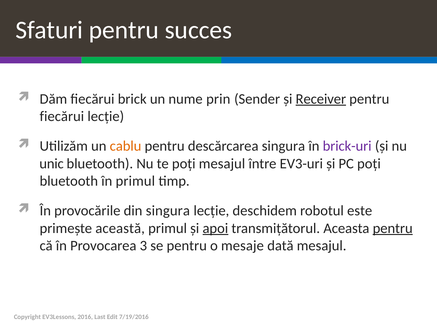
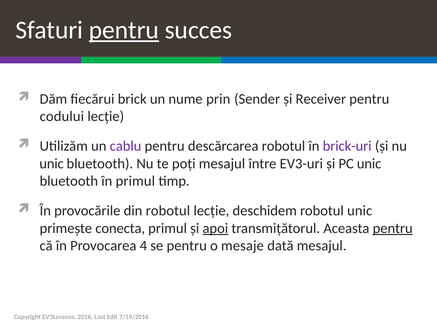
pentru at (124, 30) underline: none -> present
Receiver underline: present -> none
fiecărui at (62, 116): fiecărui -> codului
cablu colour: orange -> purple
descărcarea singura: singura -> robotul
PC poți: poți -> unic
din singura: singura -> robotul
robotul este: este -> unic
această: această -> conecta
3: 3 -> 4
